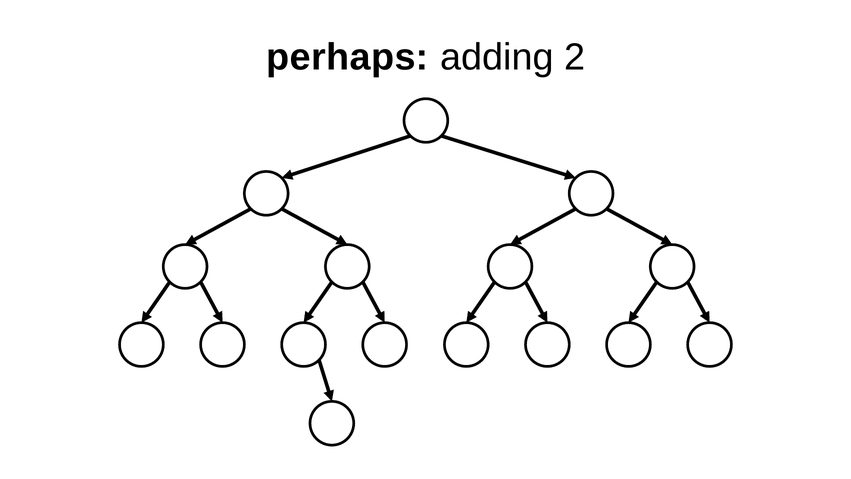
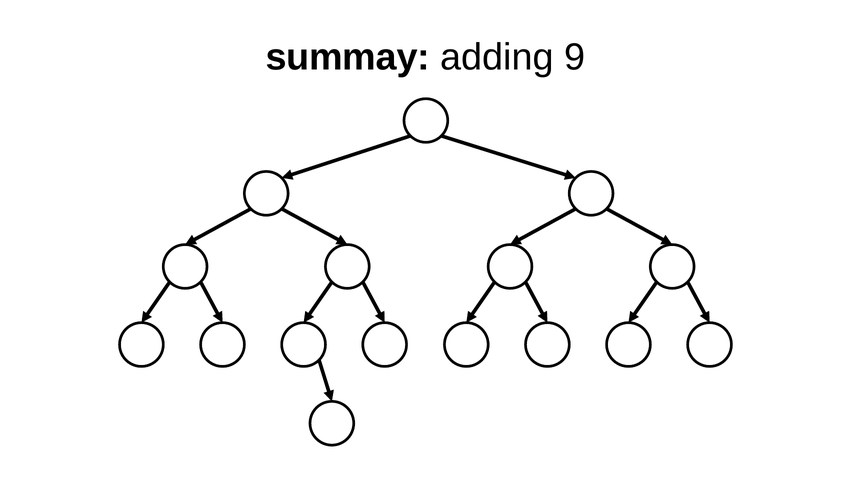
perhaps: perhaps -> summay
adding 2: 2 -> 9
